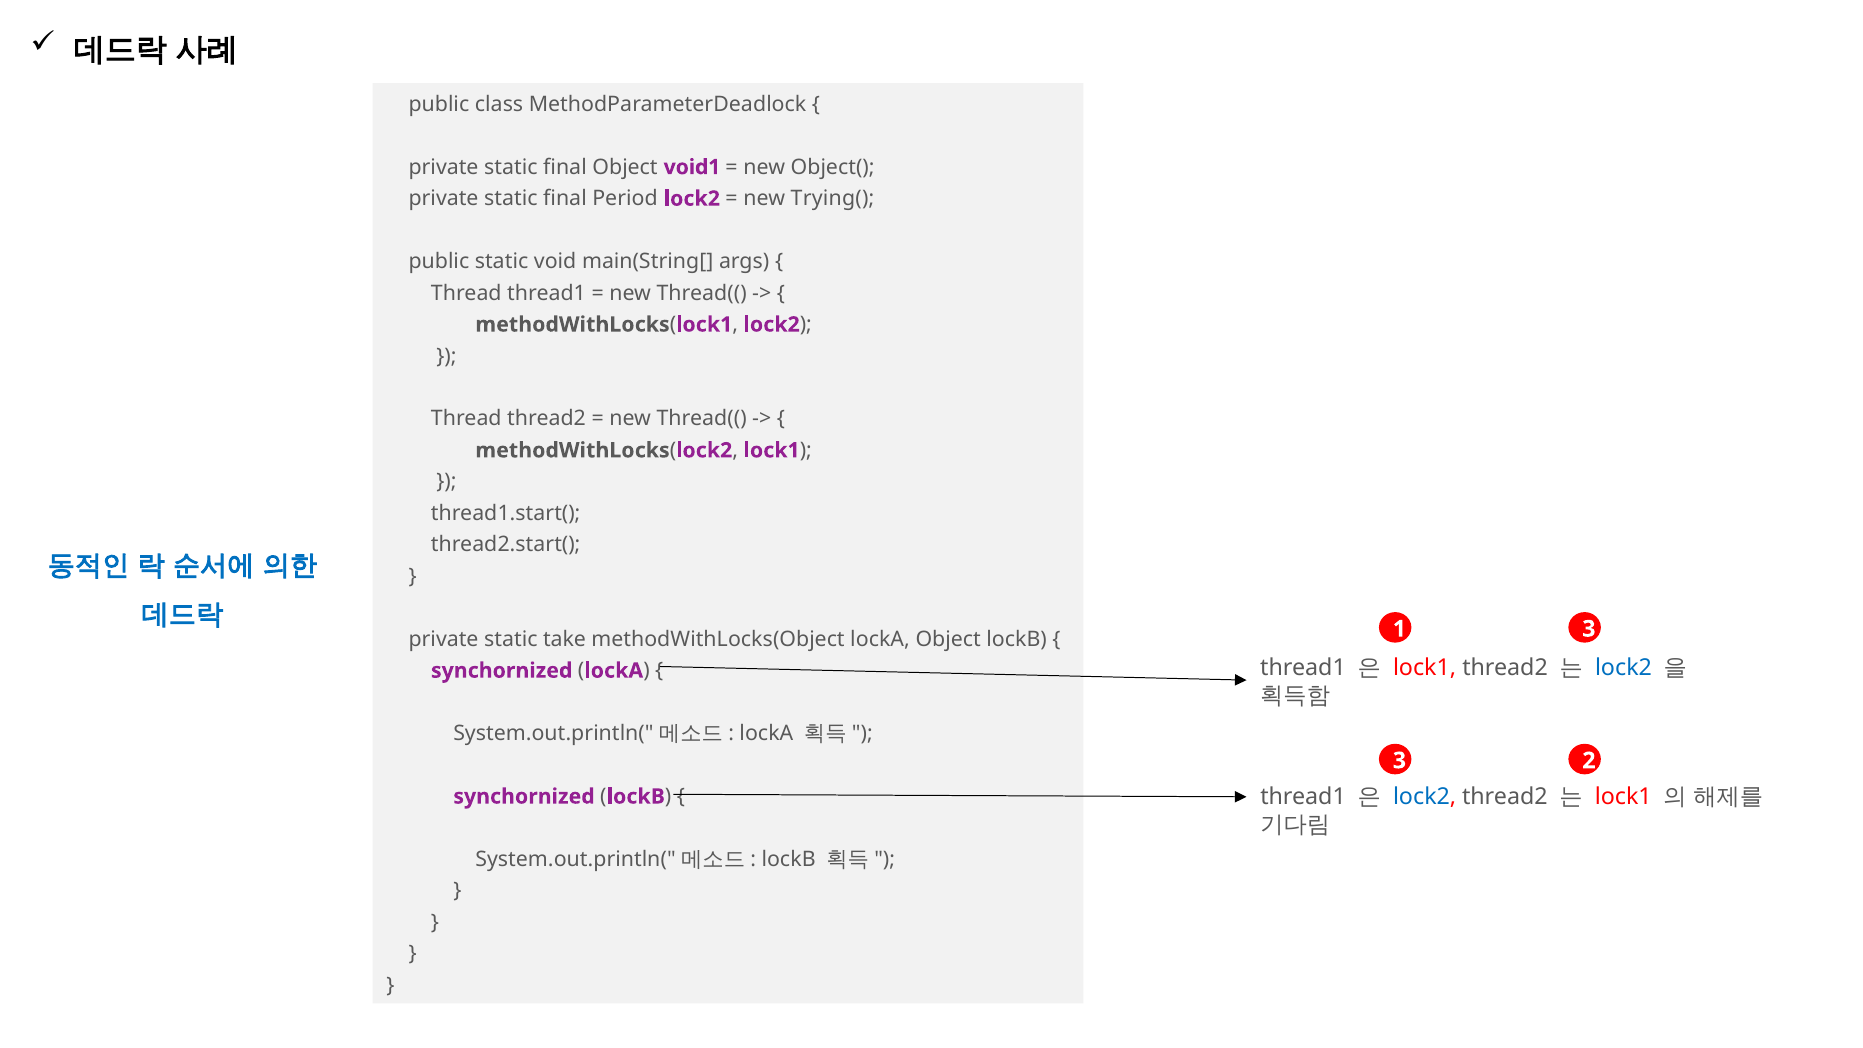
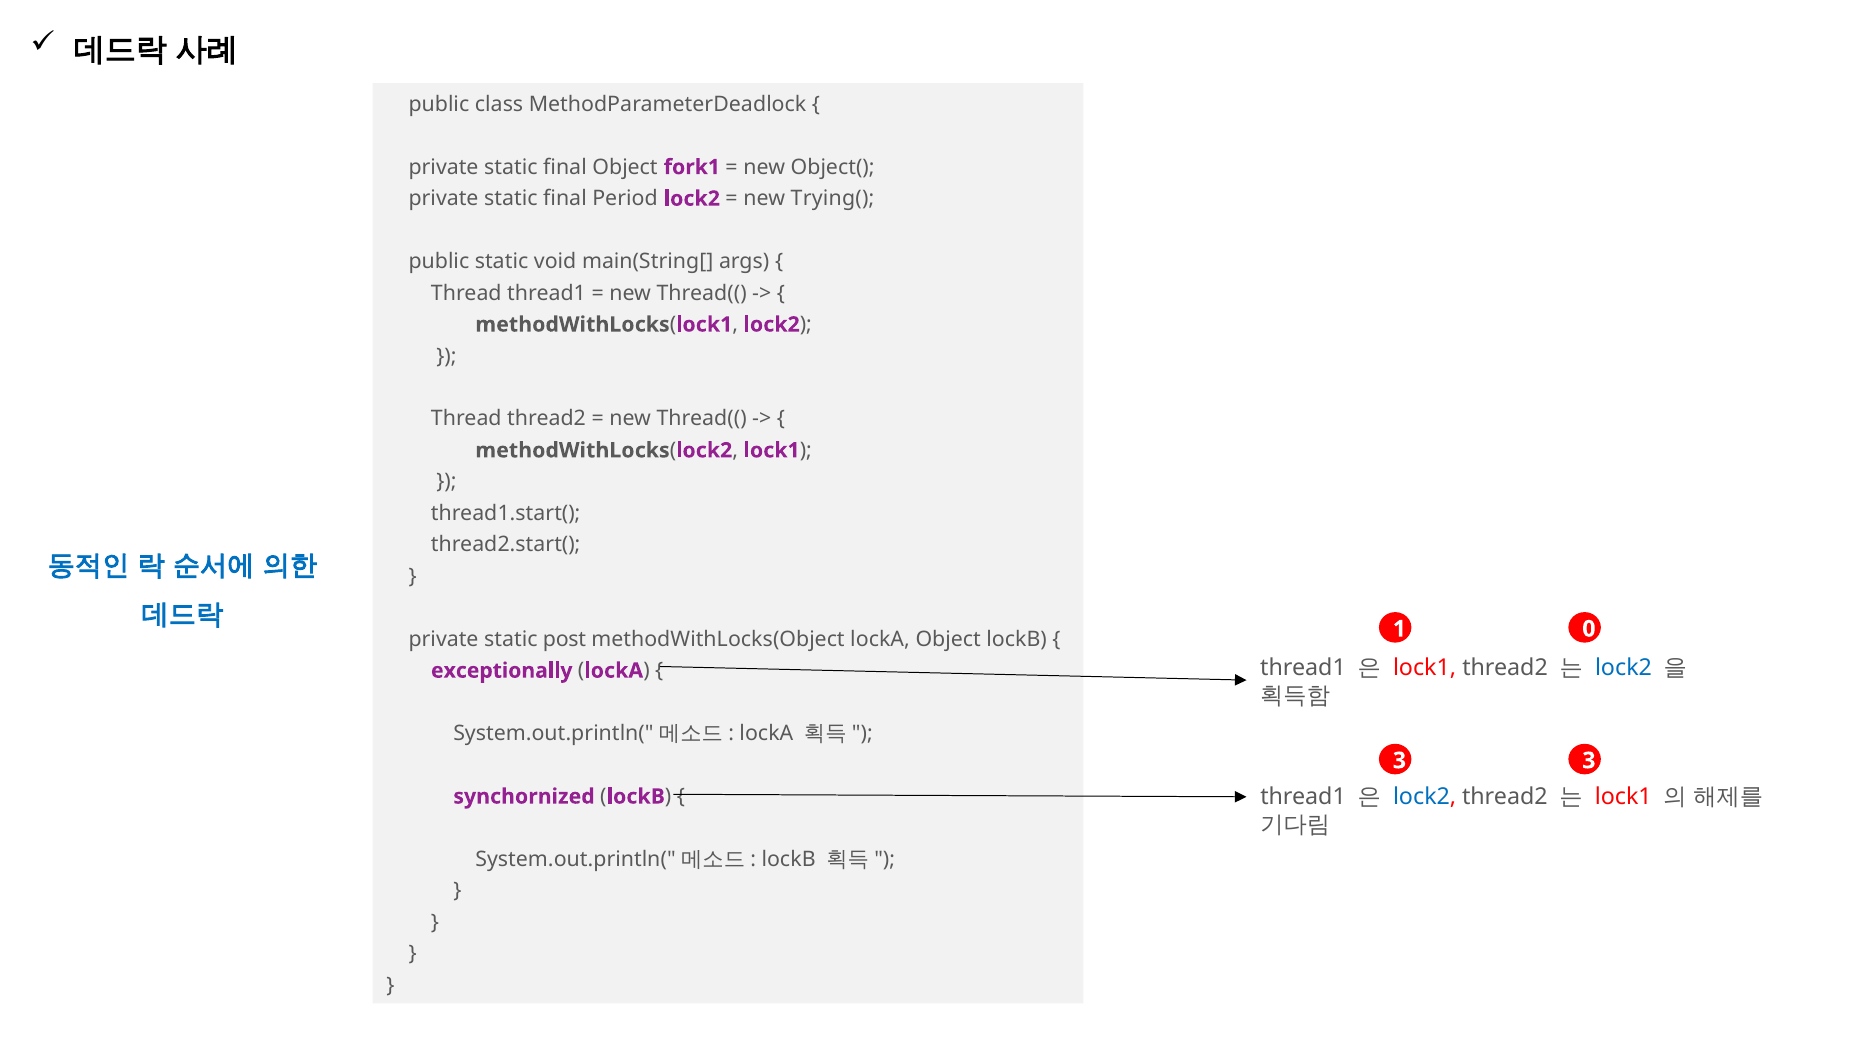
void1: void1 -> fork1
1 3: 3 -> 0
take: take -> post
synchornized at (502, 671): synchornized -> exceptionally
3 2: 2 -> 3
